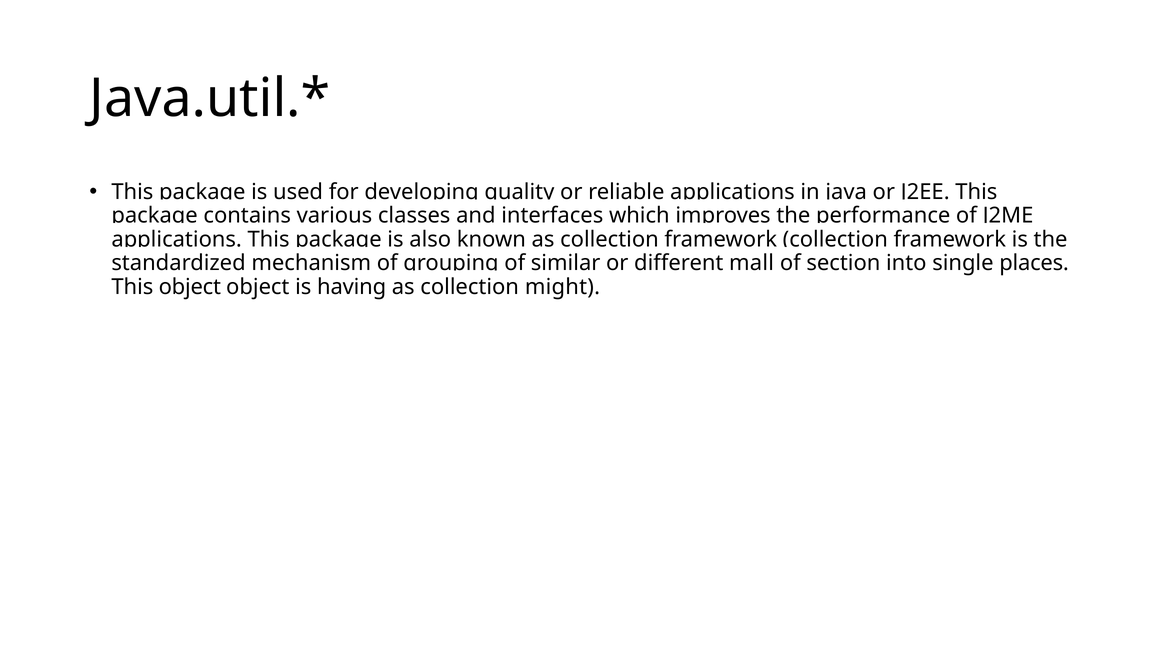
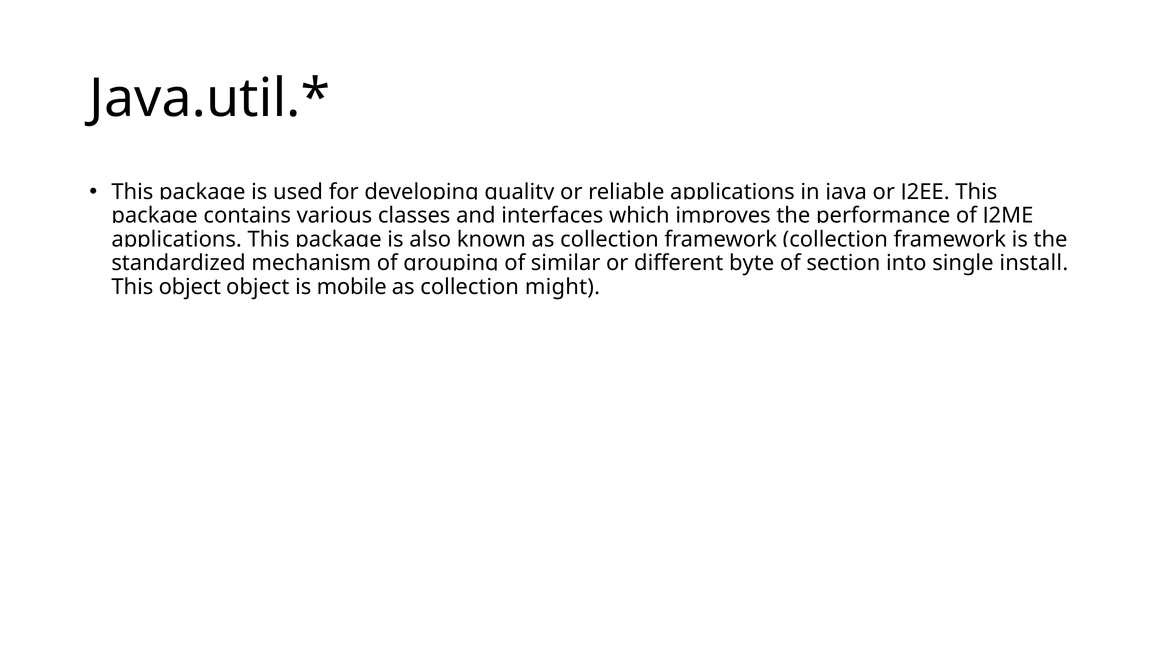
mall: mall -> byte
places: places -> install
having: having -> mobile
